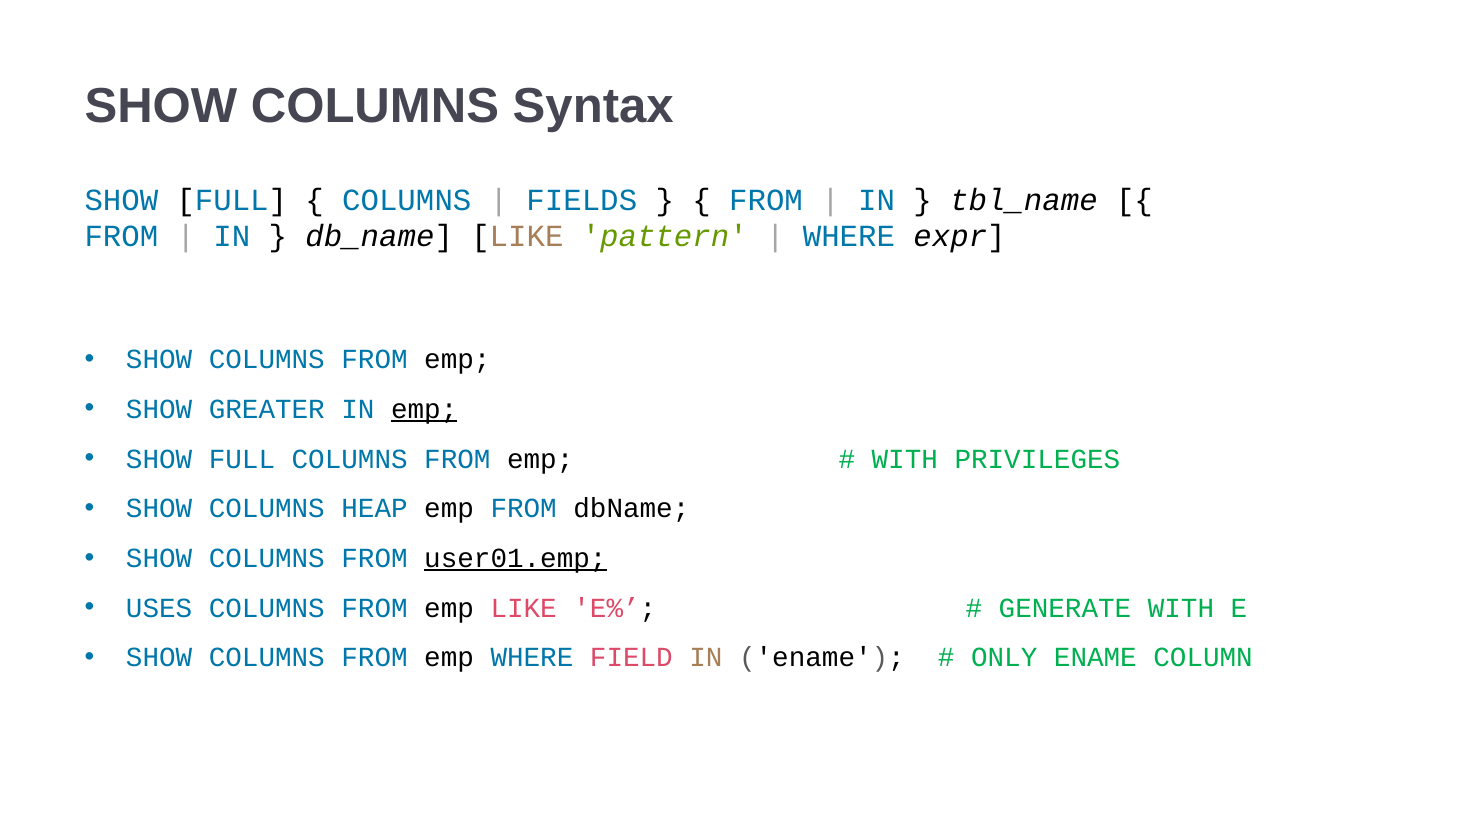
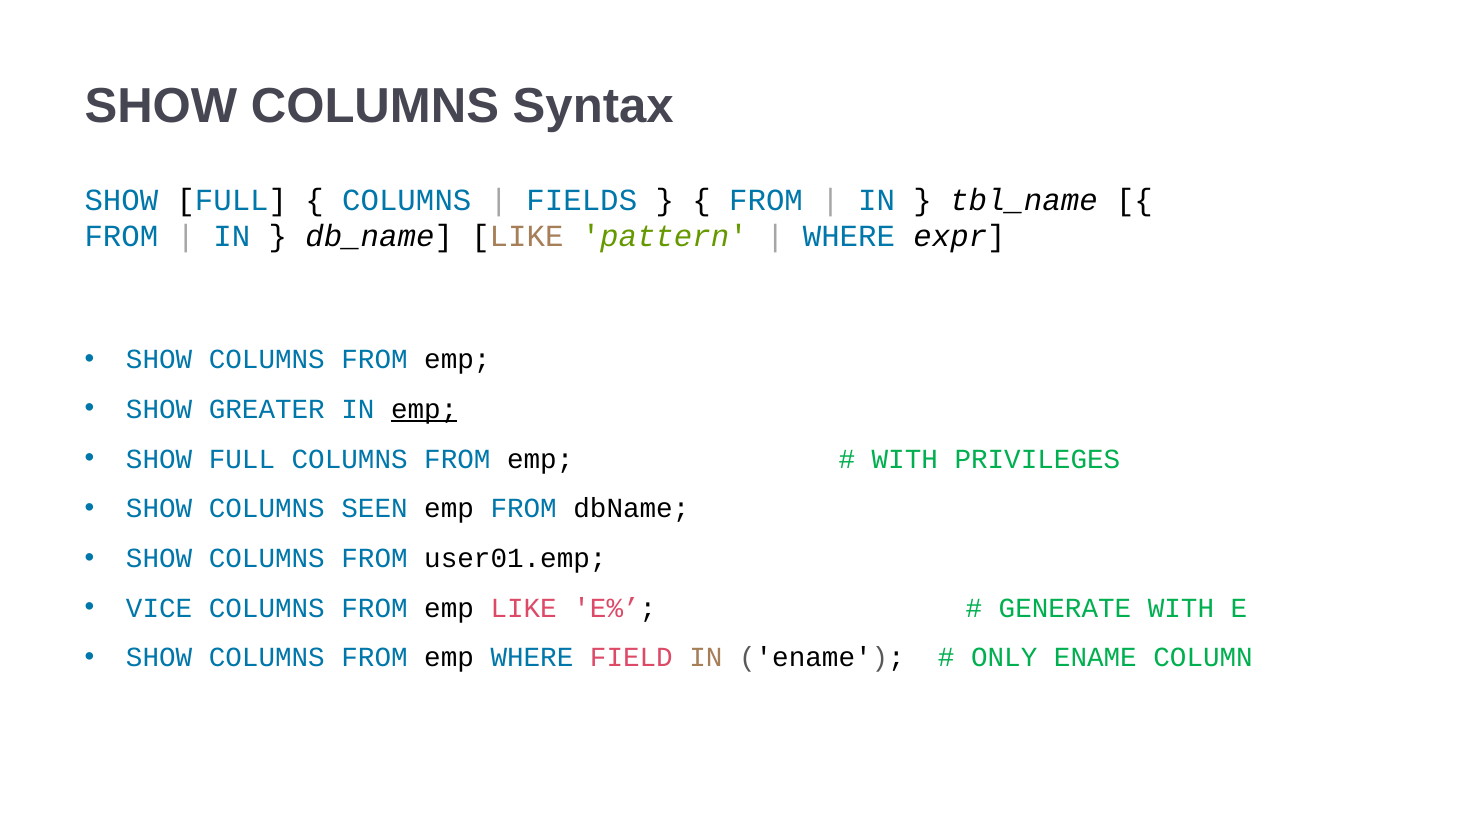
HEAP: HEAP -> SEEN
user01.emp underline: present -> none
USES: USES -> VICE
